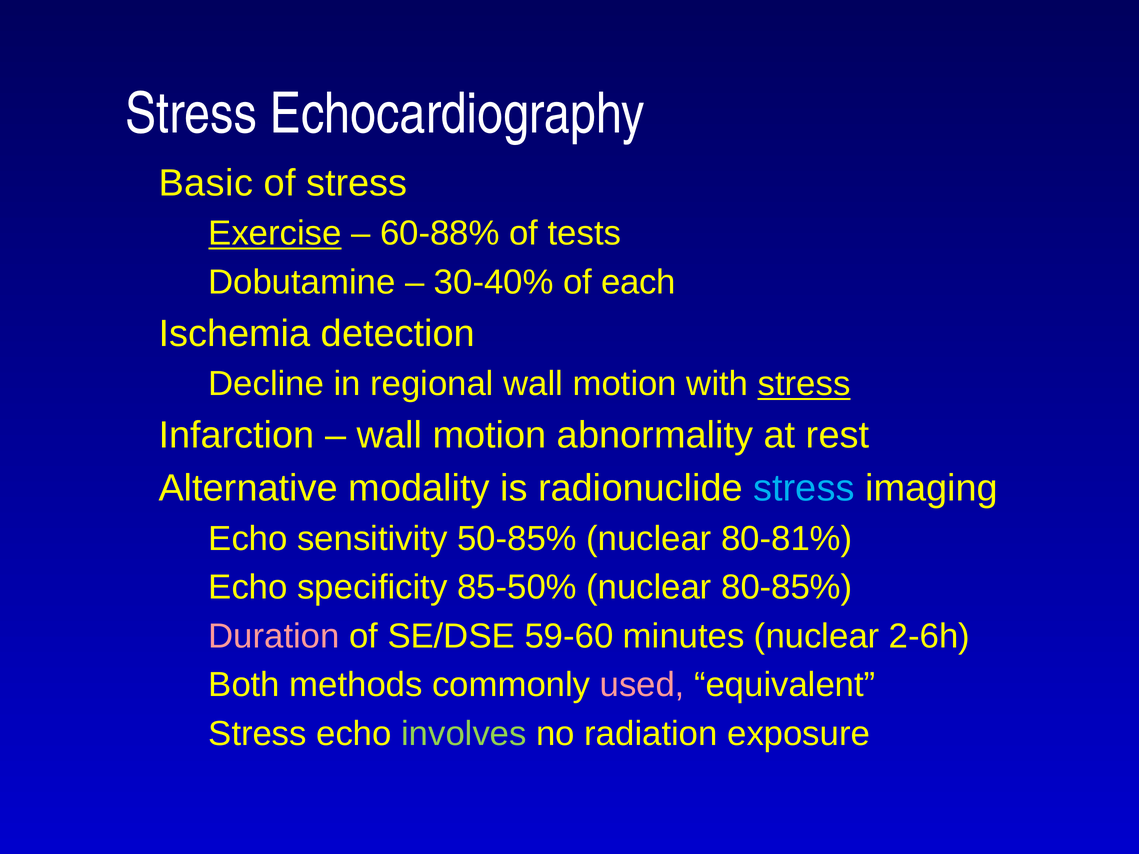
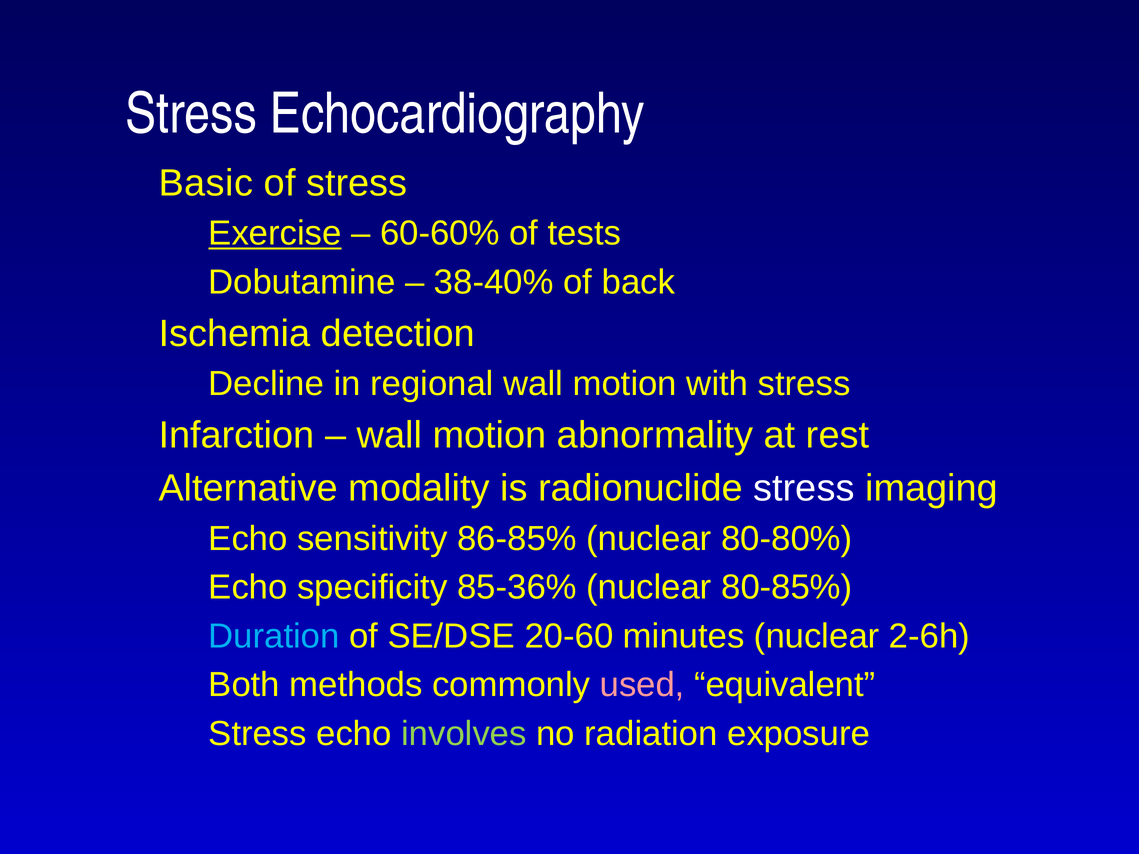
60-88%: 60-88% -> 60-60%
30-40%: 30-40% -> 38-40%
each: each -> back
stress at (804, 384) underline: present -> none
stress at (804, 489) colour: light blue -> white
50-85%: 50-85% -> 86-85%
80-81%: 80-81% -> 80-80%
85-50%: 85-50% -> 85-36%
Duration colour: pink -> light blue
59-60: 59-60 -> 20-60
